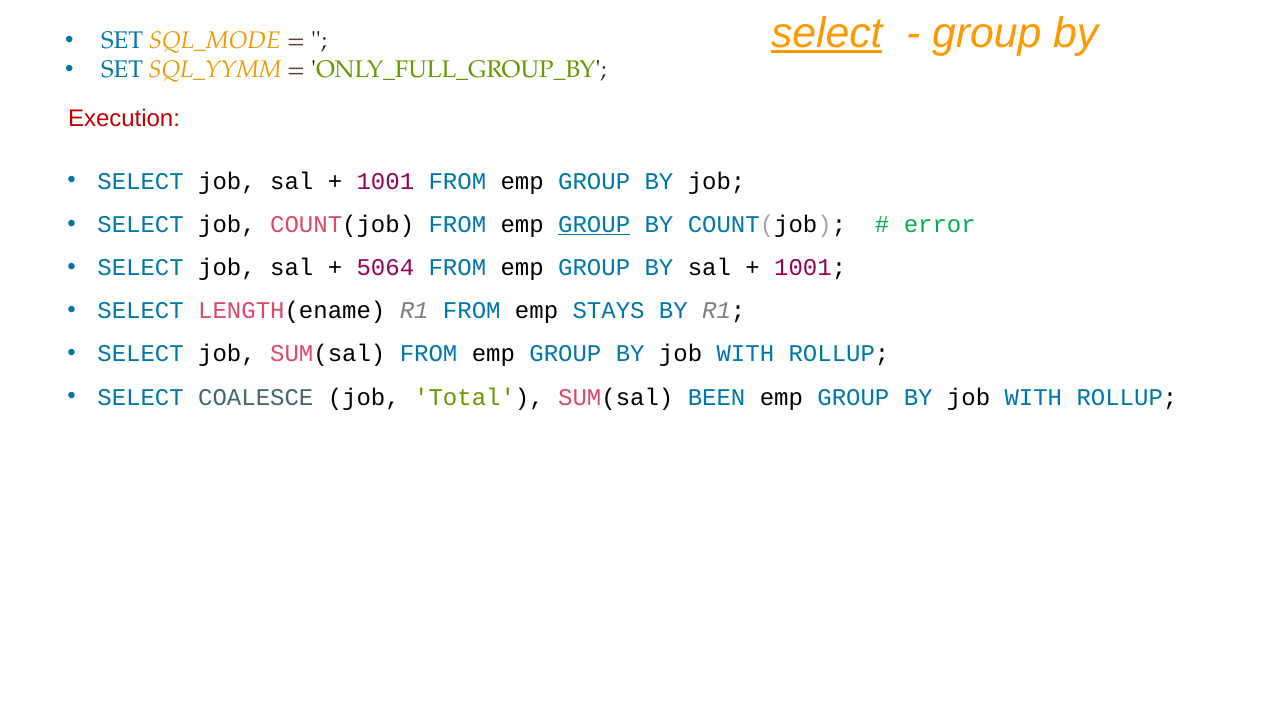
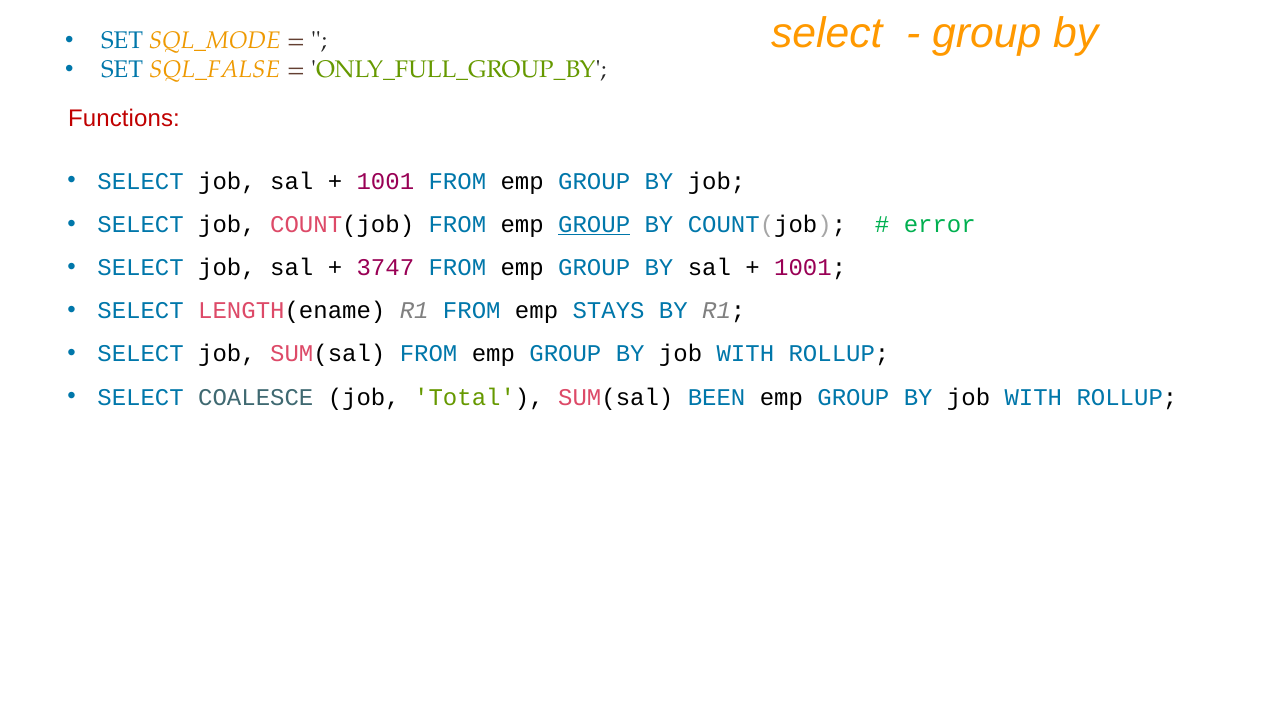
select at (827, 33) underline: present -> none
SQL_YYMM: SQL_YYMM -> SQL_FALSE
Execution: Execution -> Functions
5064: 5064 -> 3747
